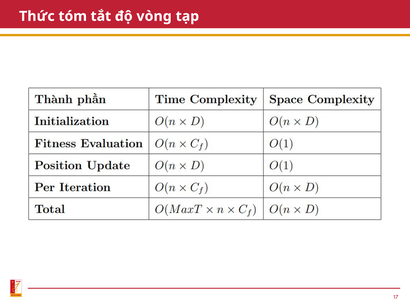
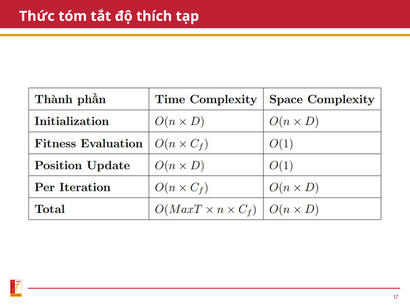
vòng: vòng -> thích
